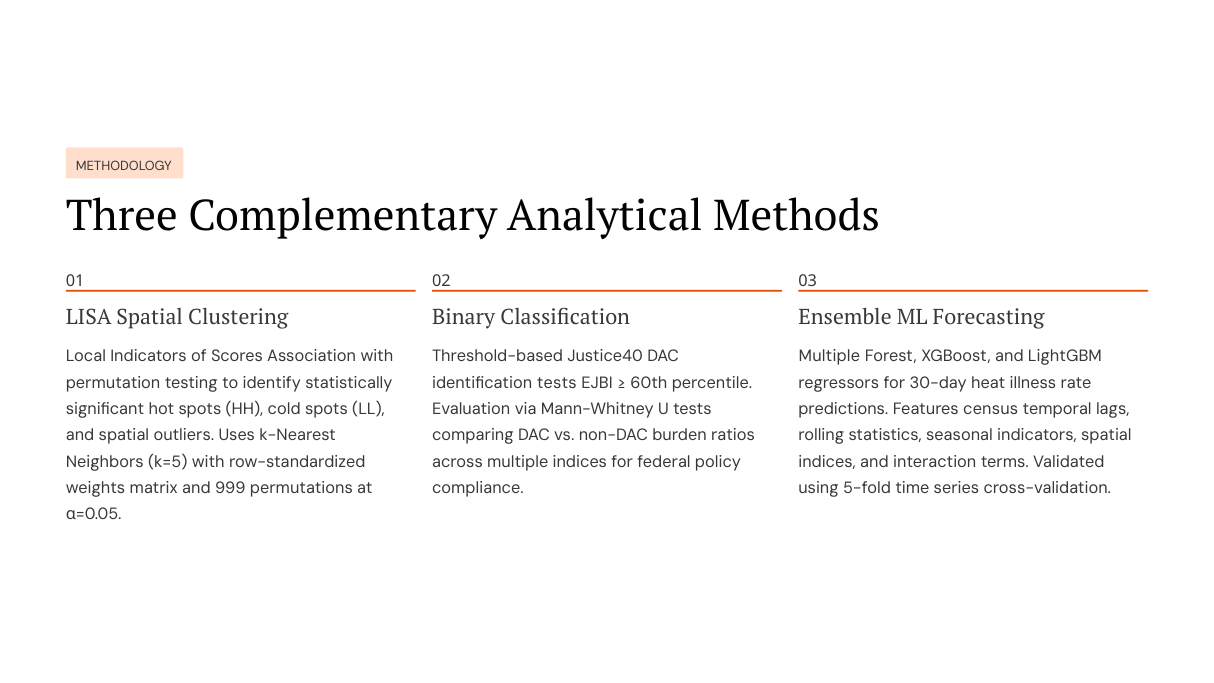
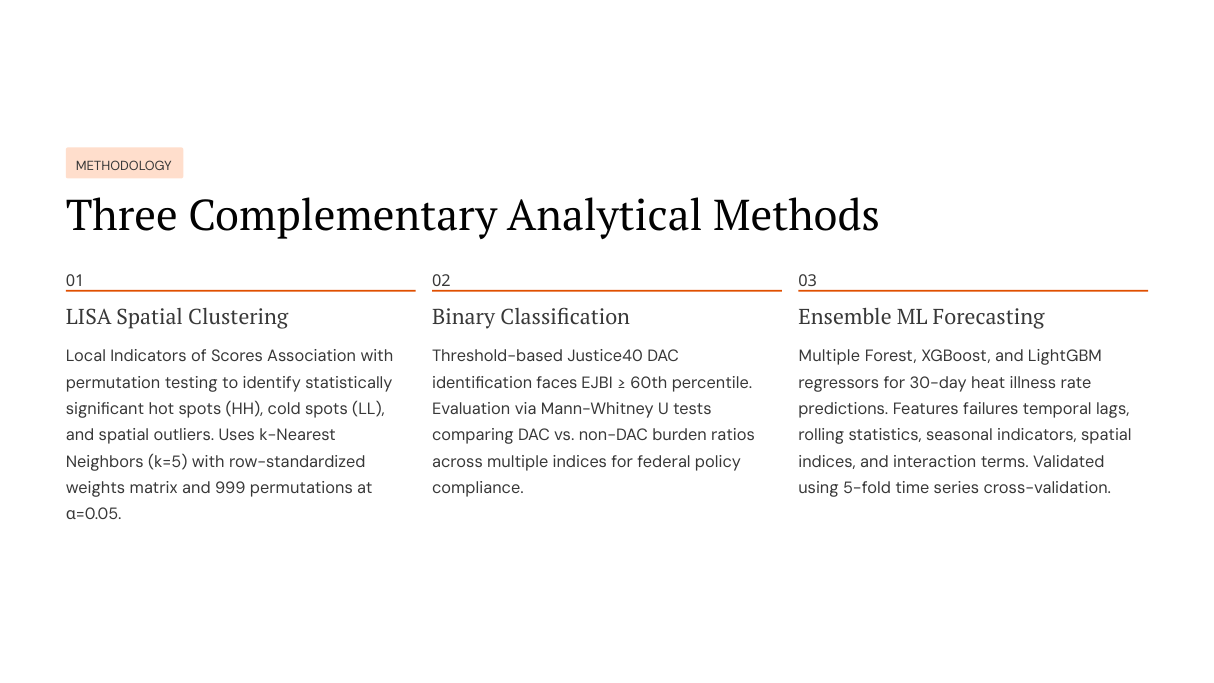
identification tests: tests -> faces
census: census -> failures
